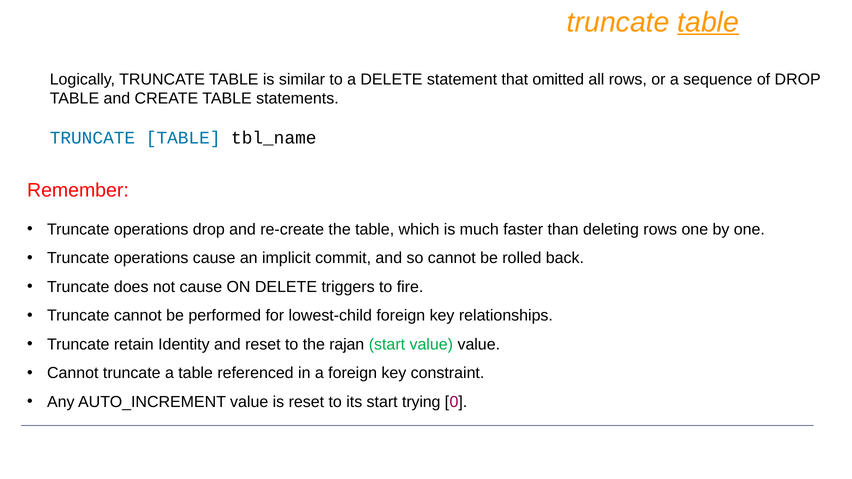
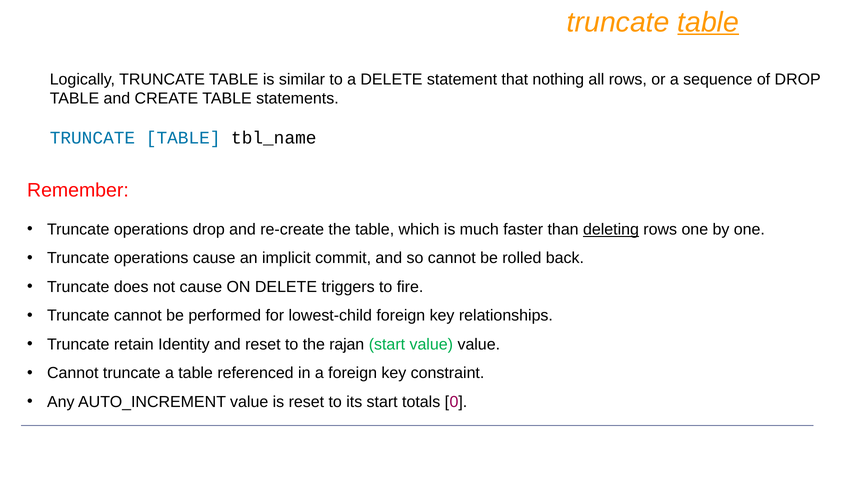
omitted: omitted -> nothing
deleting underline: none -> present
trying: trying -> totals
